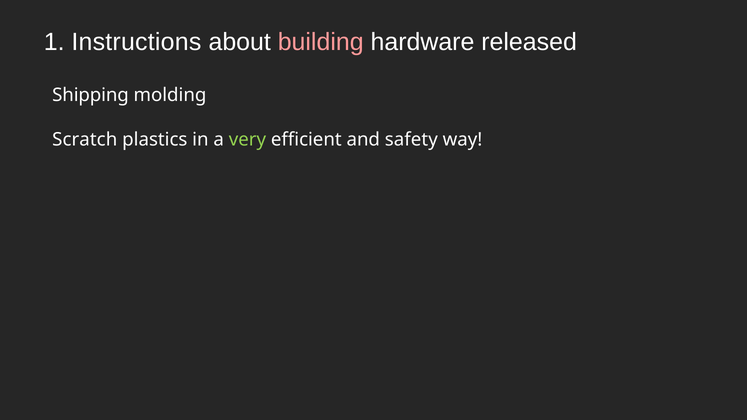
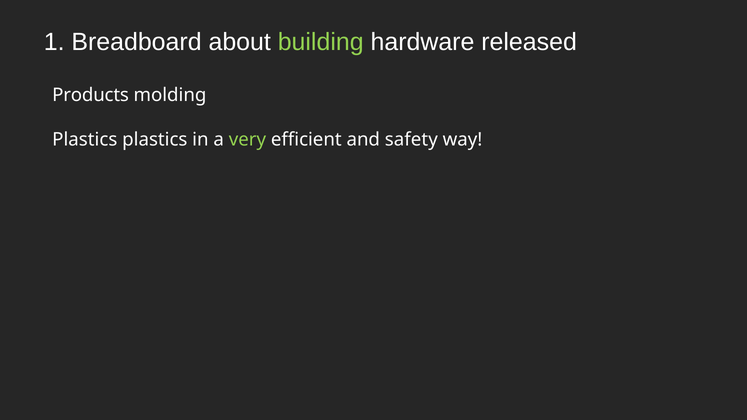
Instructions: Instructions -> Breadboard
building colour: pink -> light green
Shipping: Shipping -> Products
Scratch at (85, 140): Scratch -> Plastics
